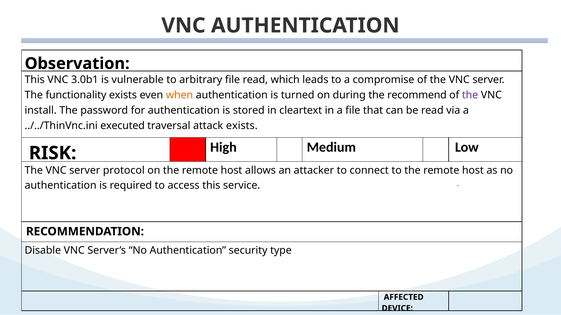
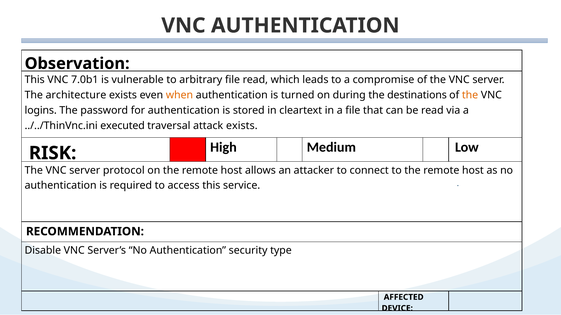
3.0b1: 3.0b1 -> 7.0b1
functionality: functionality -> architecture
recommend: recommend -> destinations
the at (470, 95) colour: purple -> orange
install: install -> logins
